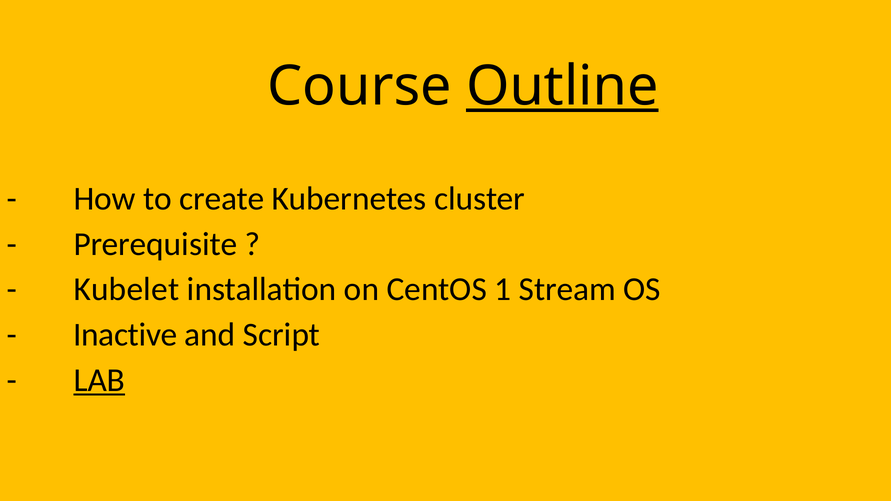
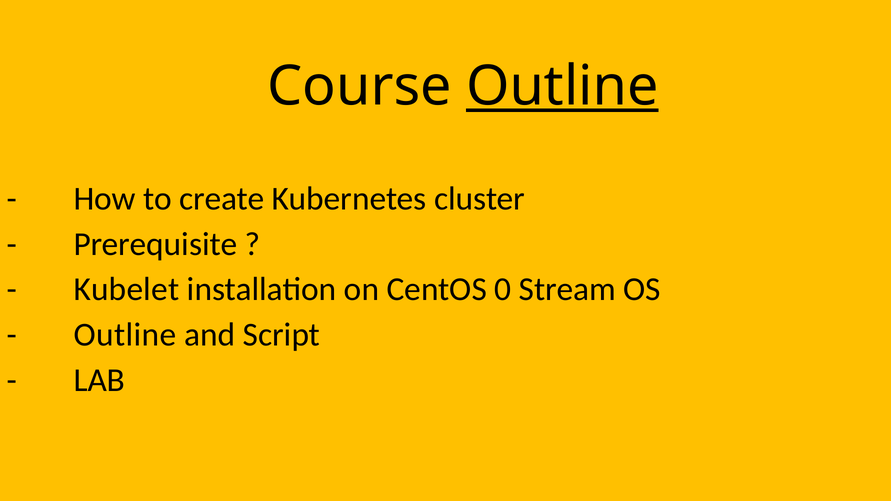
1: 1 -> 0
Inactive at (125, 335): Inactive -> Outline
LAB underline: present -> none
